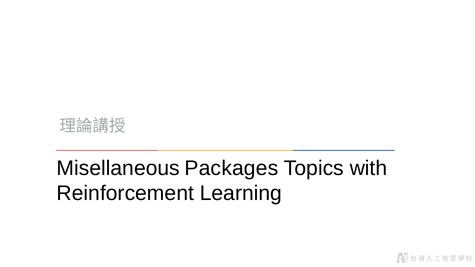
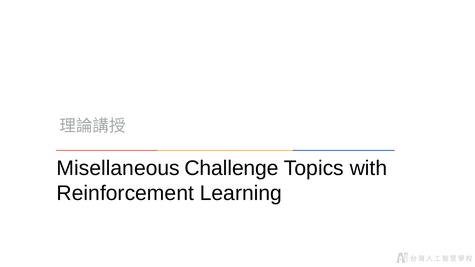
Packages: Packages -> Challenge
